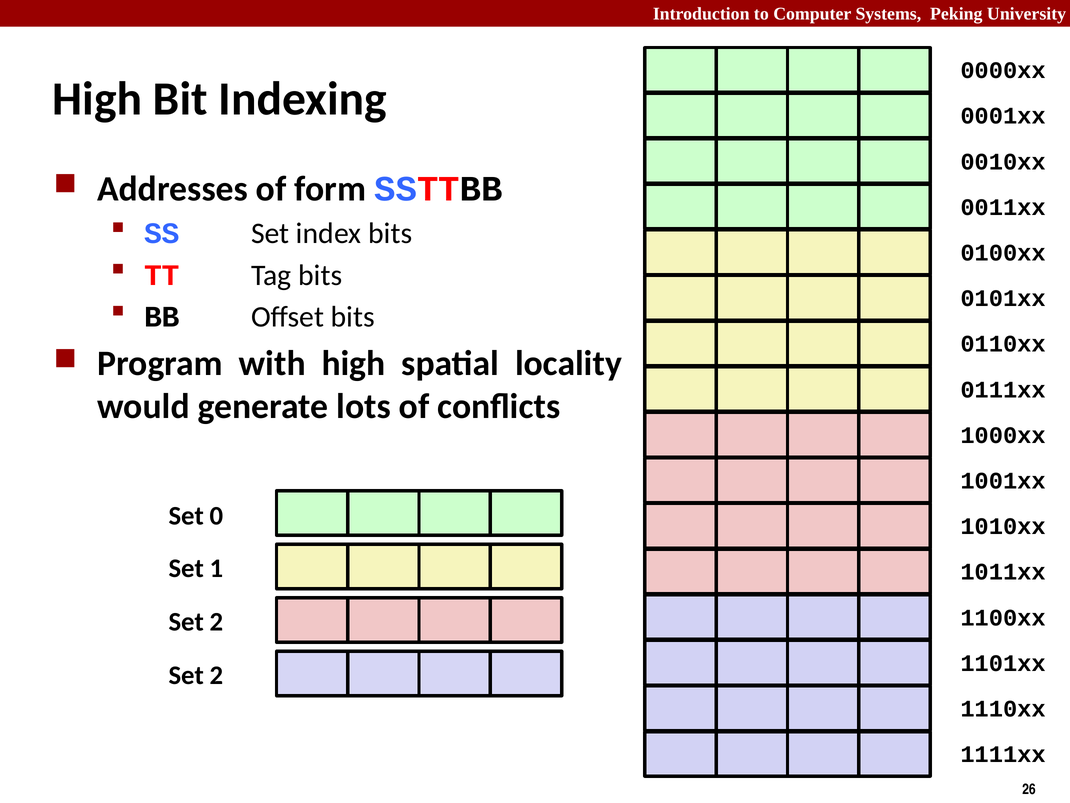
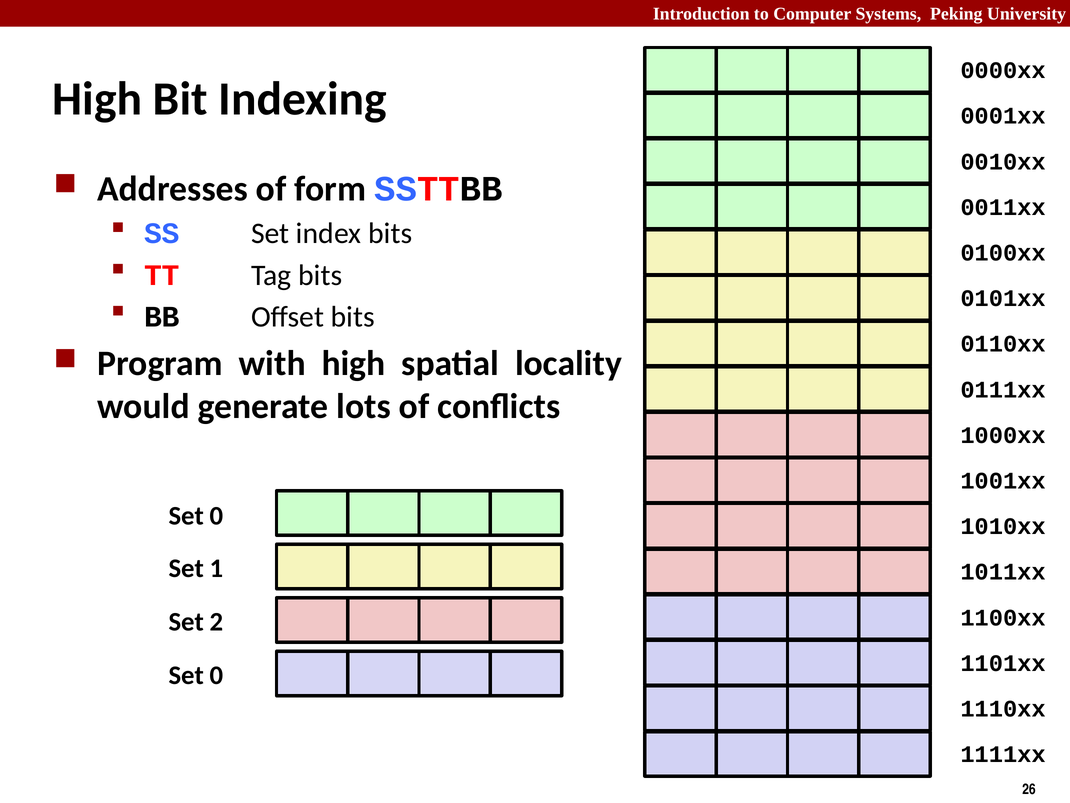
2 at (217, 675): 2 -> 0
